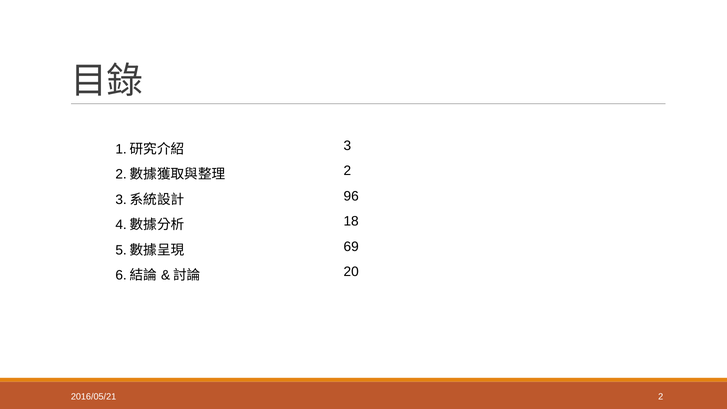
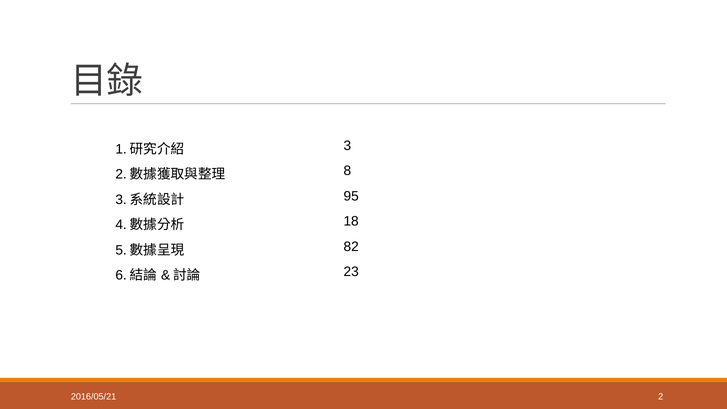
2 at (347, 171): 2 -> 8
96: 96 -> 95
69: 69 -> 82
20: 20 -> 23
